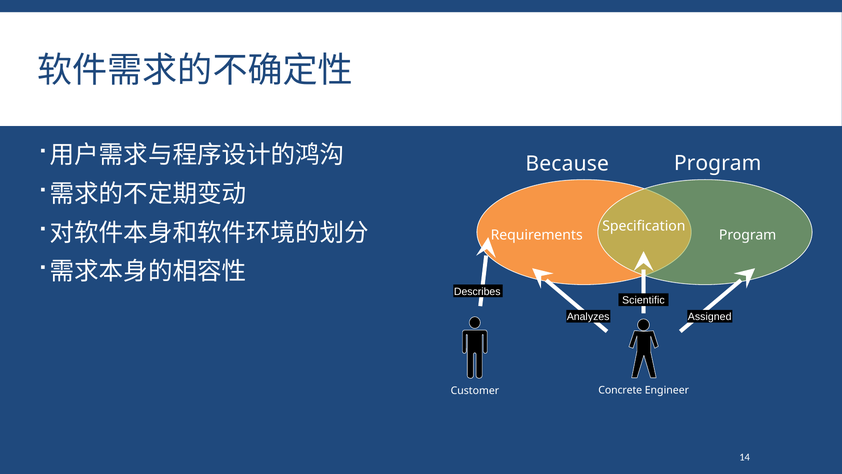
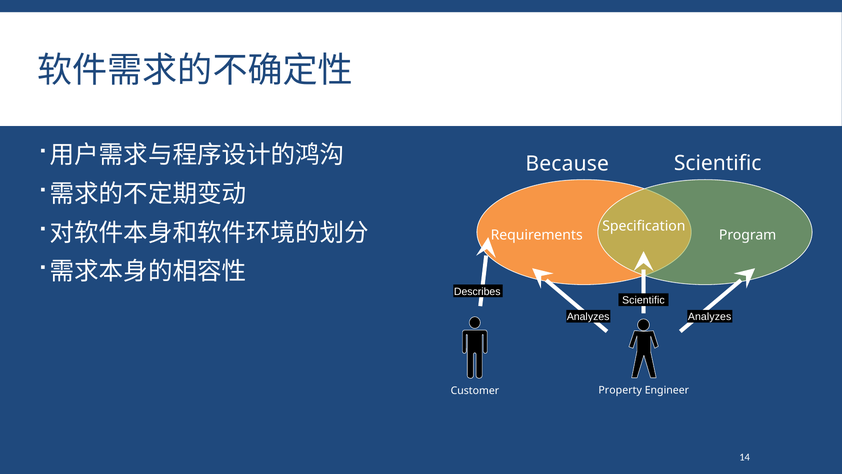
Program at (718, 163): Program -> Scientific
Analyzes Assigned: Assigned -> Analyzes
Concrete: Concrete -> Property
